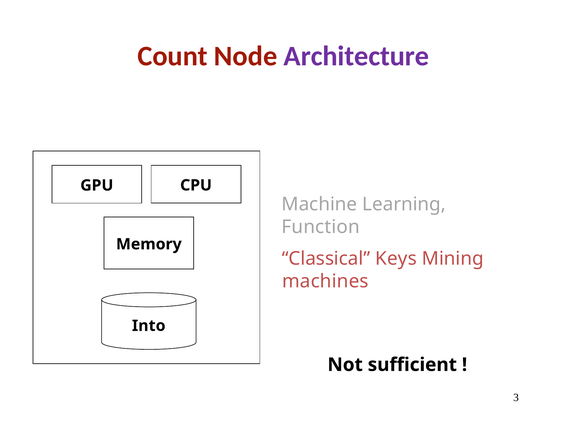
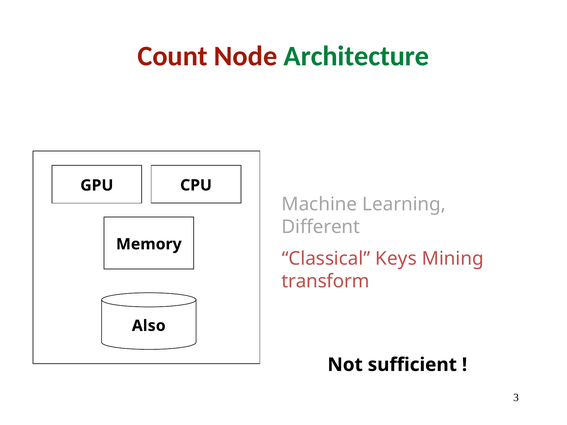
Architecture colour: purple -> green
Function: Function -> Different
machines: machines -> transform
Into: Into -> Also
